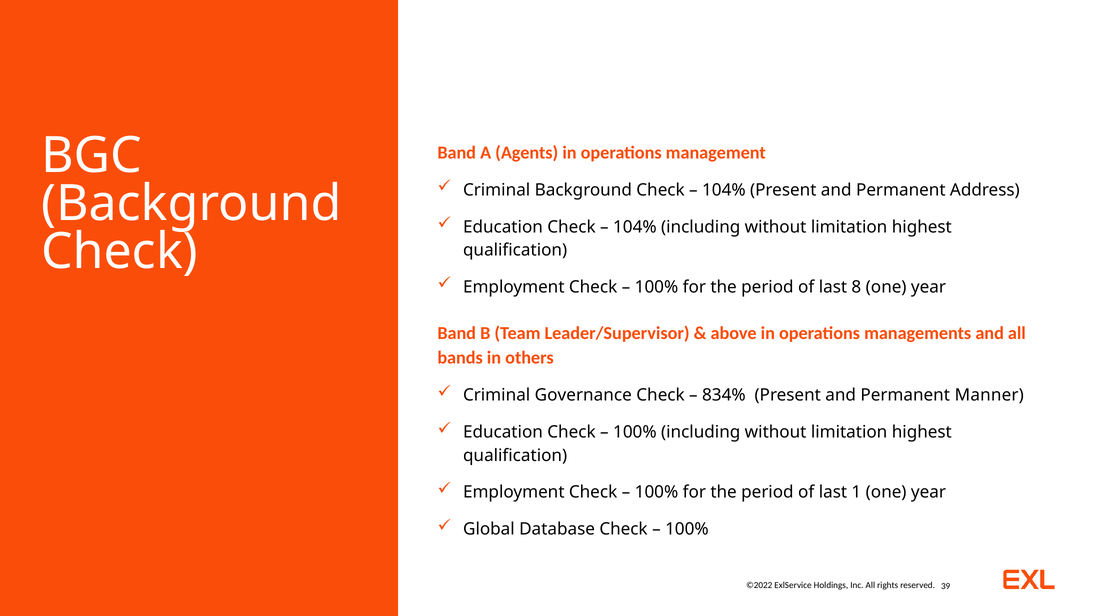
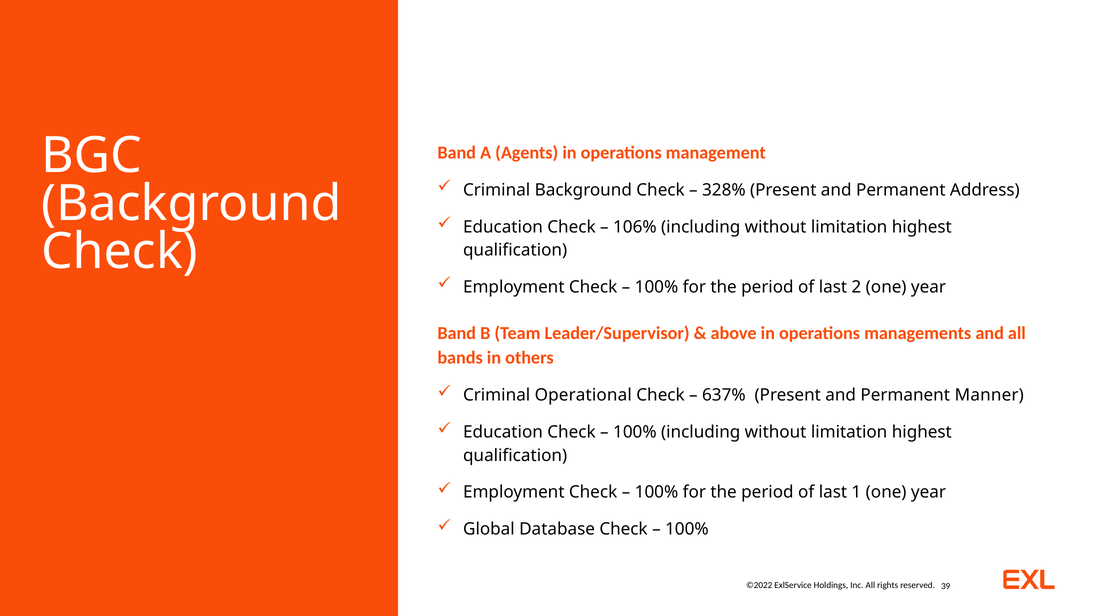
104% at (724, 190): 104% -> 328%
104% at (635, 227): 104% -> 106%
8: 8 -> 2
Governance: Governance -> Operational
834%: 834% -> 637%
